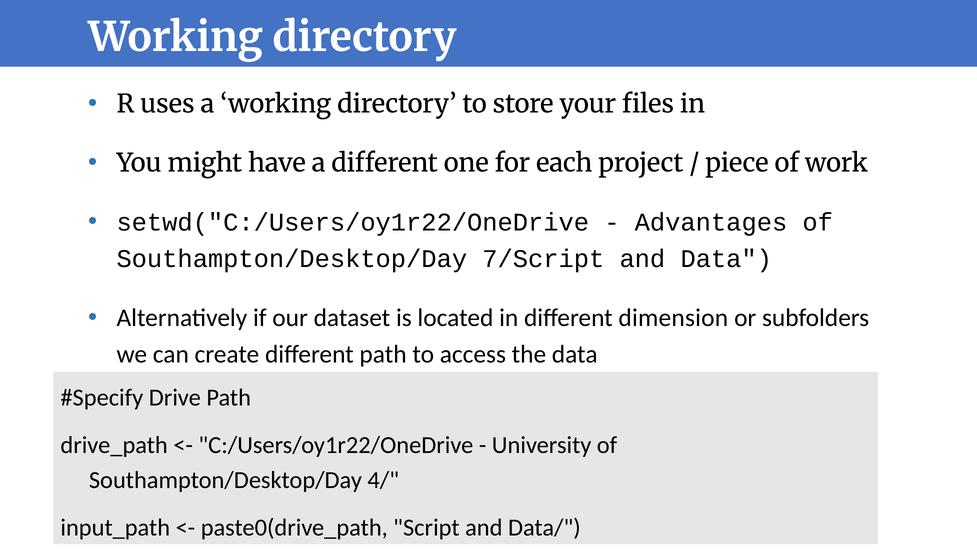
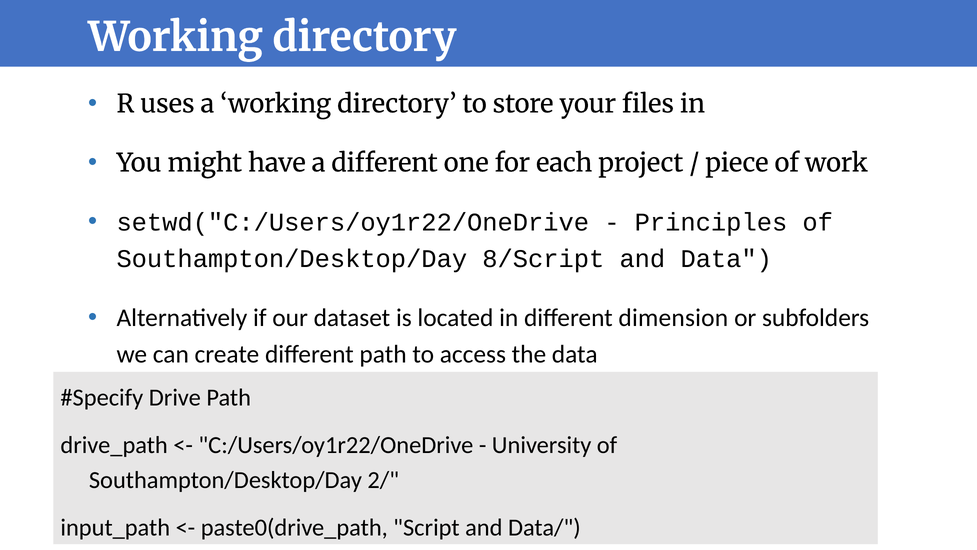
Advantages: Advantages -> Principles
7/Script: 7/Script -> 8/Script
4/: 4/ -> 2/
